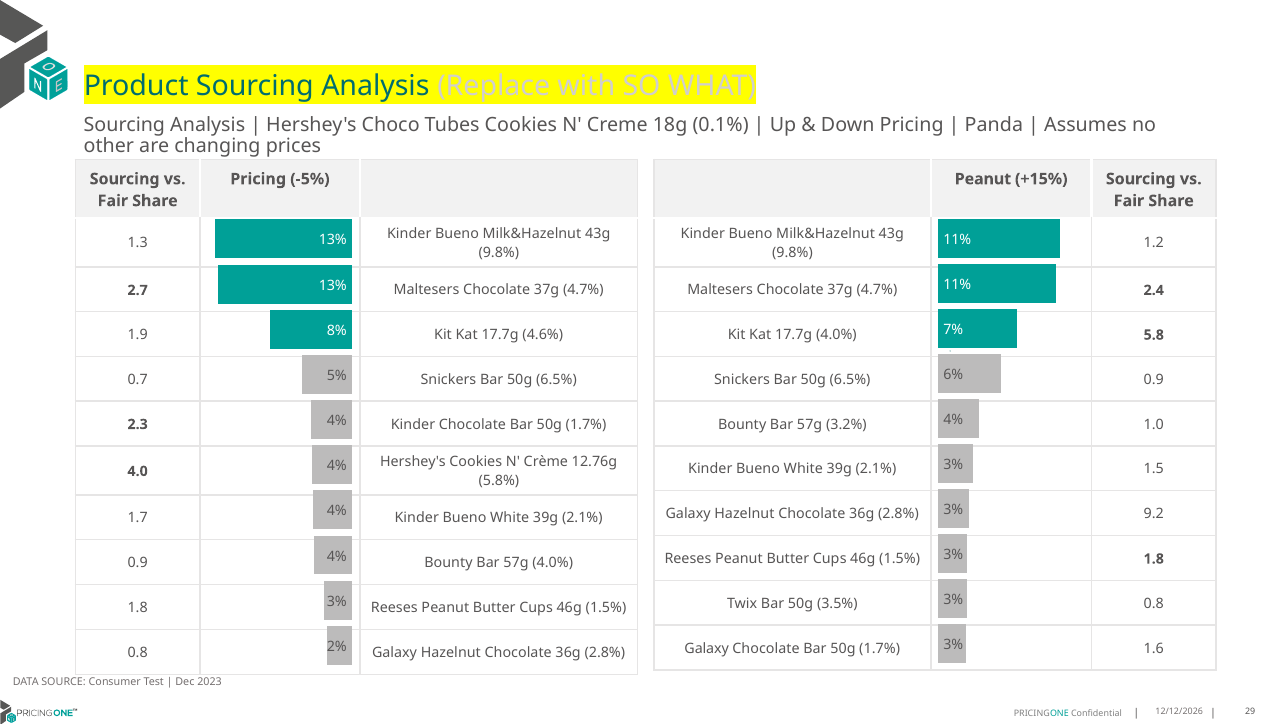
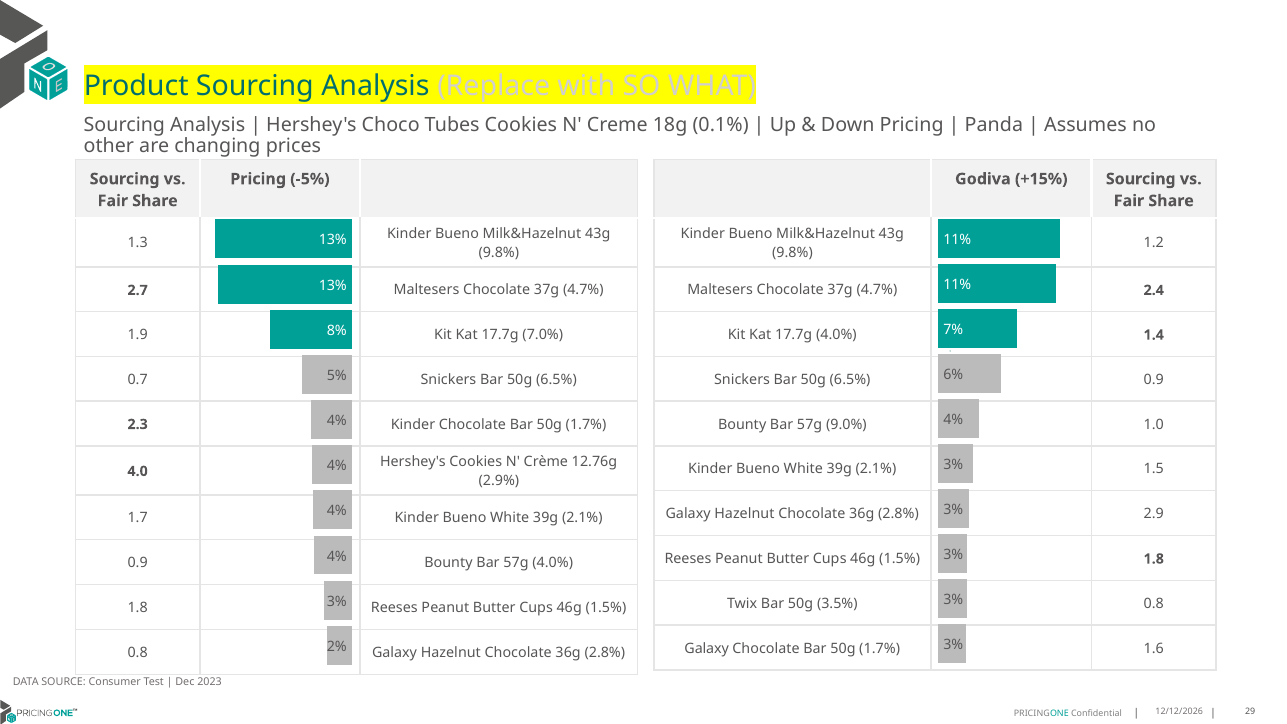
Peanut at (983, 179): Peanut -> Godiva
4.6%: 4.6% -> 7.0%
5.8: 5.8 -> 1.4
3.2%: 3.2% -> 9.0%
5.8%: 5.8% -> 2.9%
9.2: 9.2 -> 2.9
